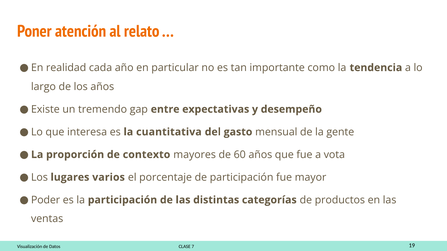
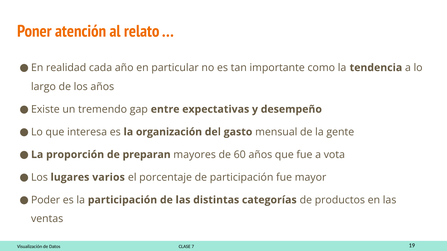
cuantitativa: cuantitativa -> organización
contexto: contexto -> preparan
